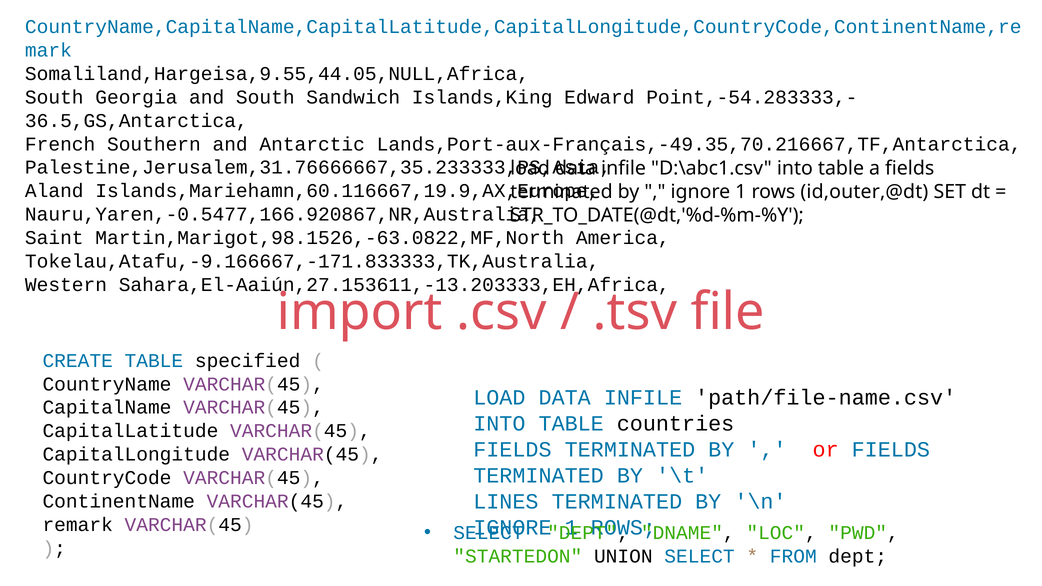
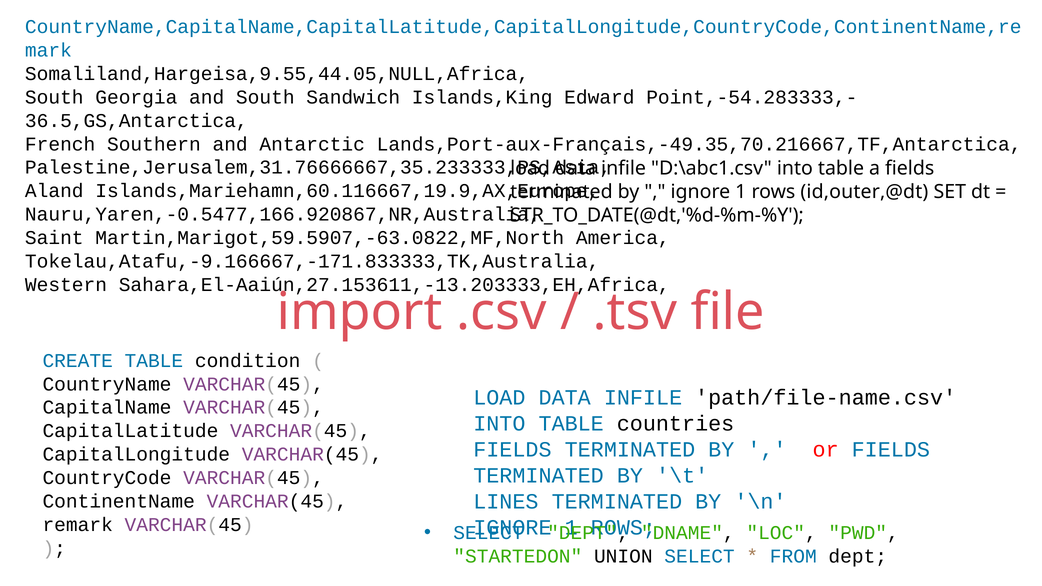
Martin,Marigot,98.1526,-63.0822,MF,North: Martin,Marigot,98.1526,-63.0822,MF,North -> Martin,Marigot,59.5907,-63.0822,MF,North
specified: specified -> condition
